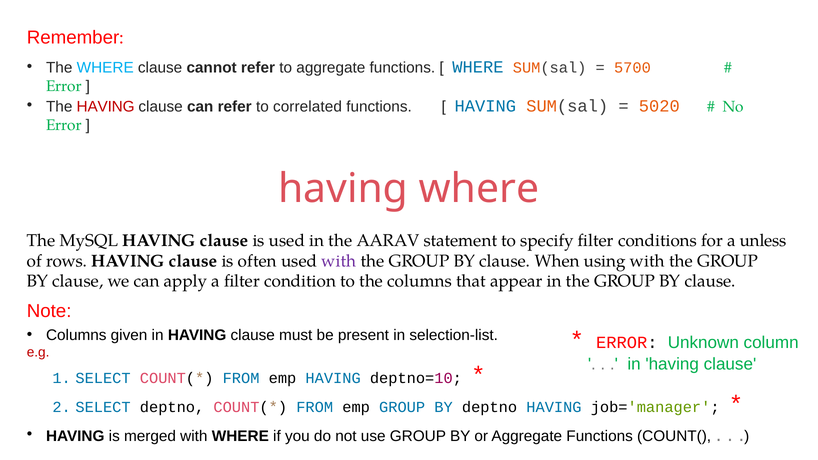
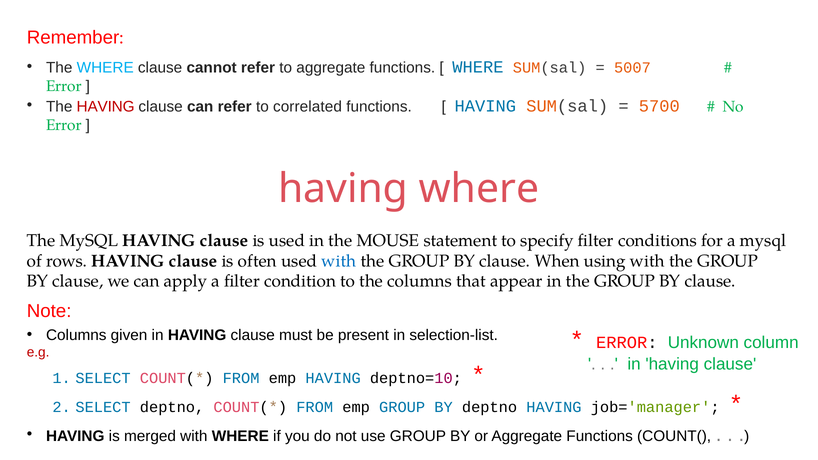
5700: 5700 -> 5007
5020: 5020 -> 5700
AARAV: AARAV -> MOUSE
a unless: unless -> mysql
with at (339, 261) colour: purple -> blue
